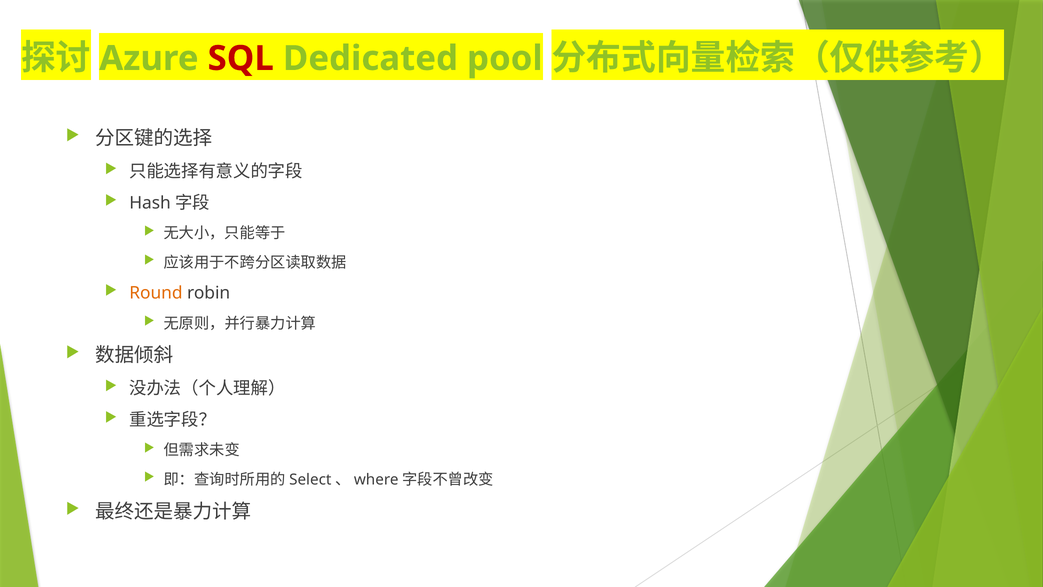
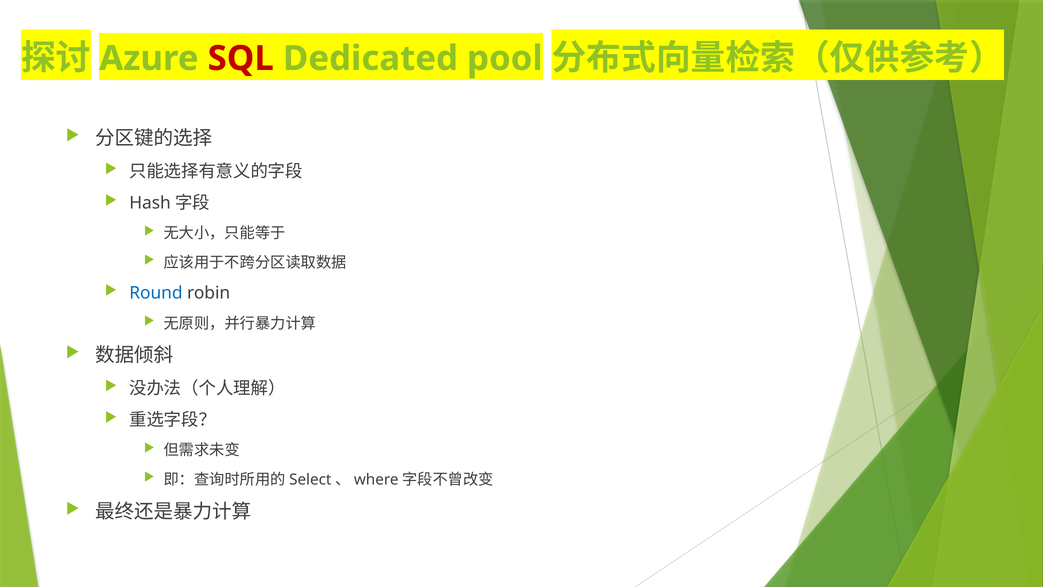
Round colour: orange -> blue
